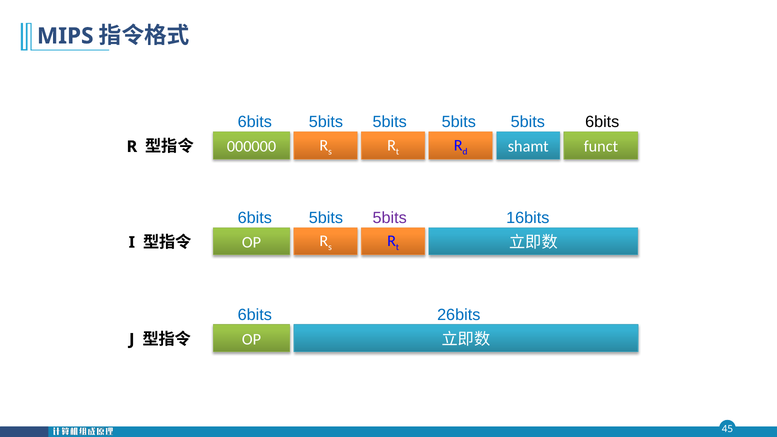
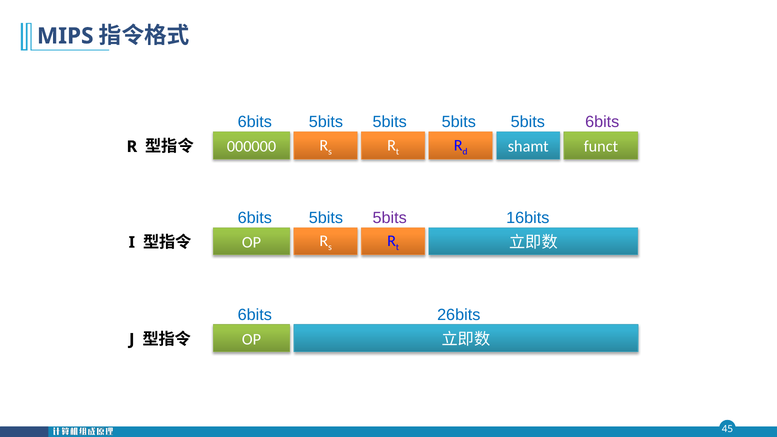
6bits at (602, 122) colour: black -> purple
